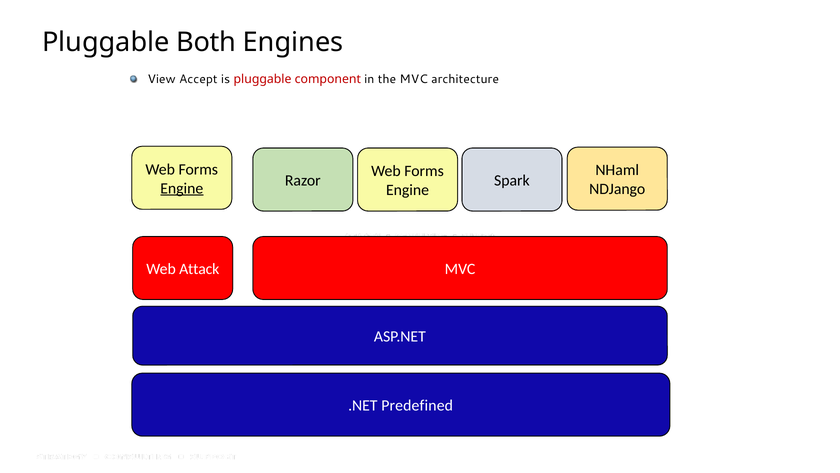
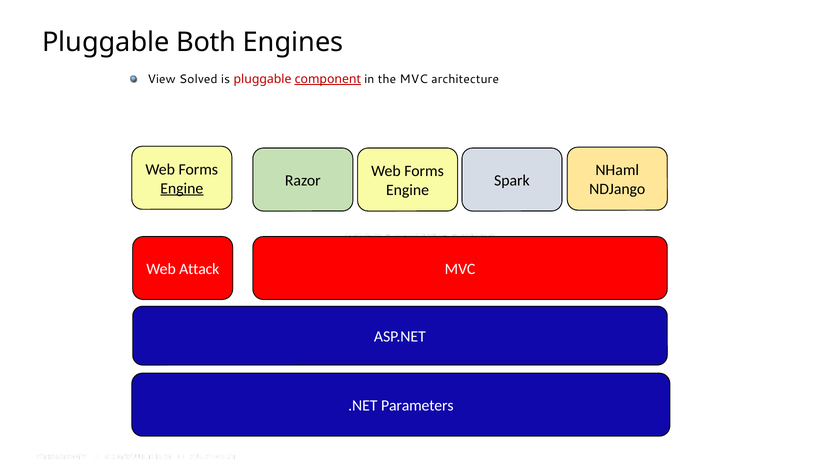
Accept: Accept -> Solved
component underline: none -> present
Predefined: Predefined -> Parameters
